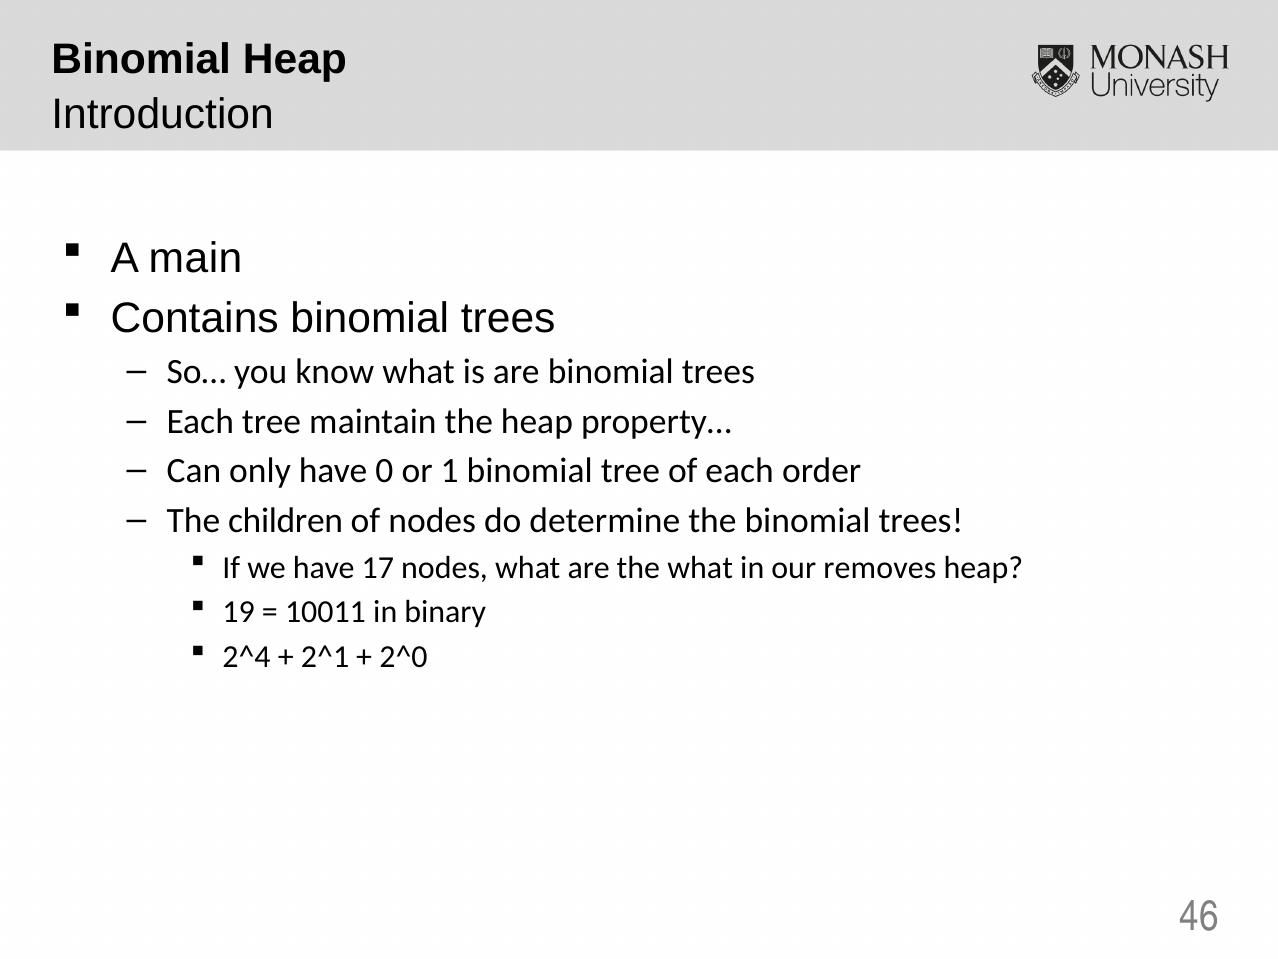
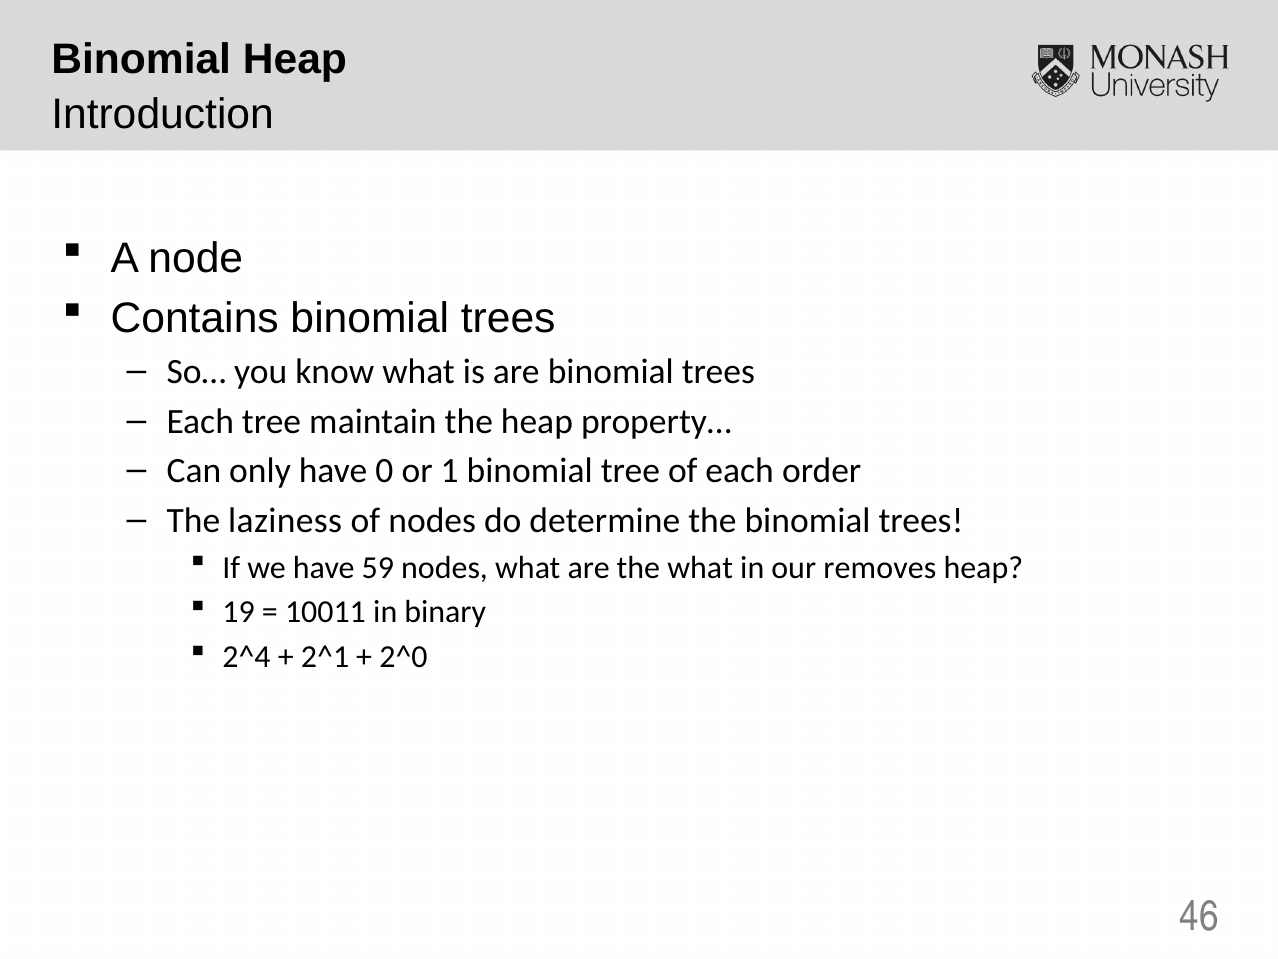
main: main -> node
children: children -> laziness
17: 17 -> 59
